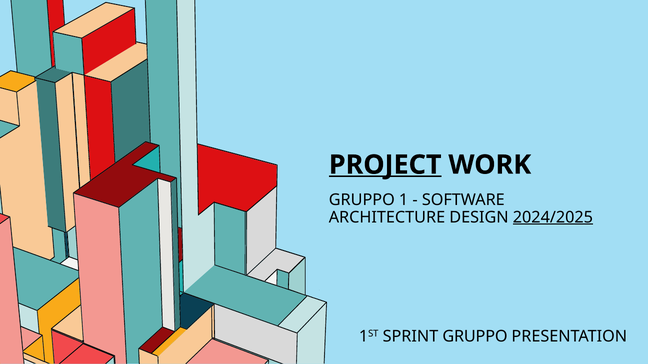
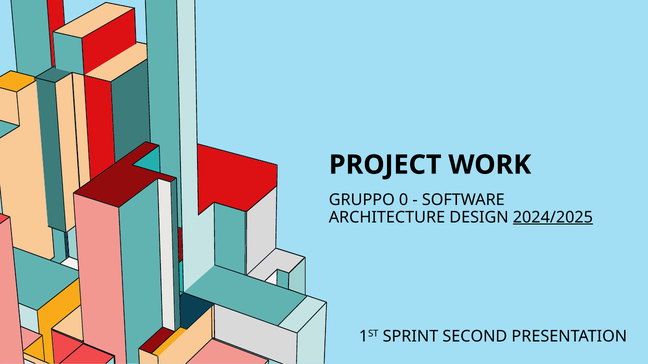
PROJECT underline: present -> none
1: 1 -> 0
SPRINT GRUPPO: GRUPPO -> SECOND
